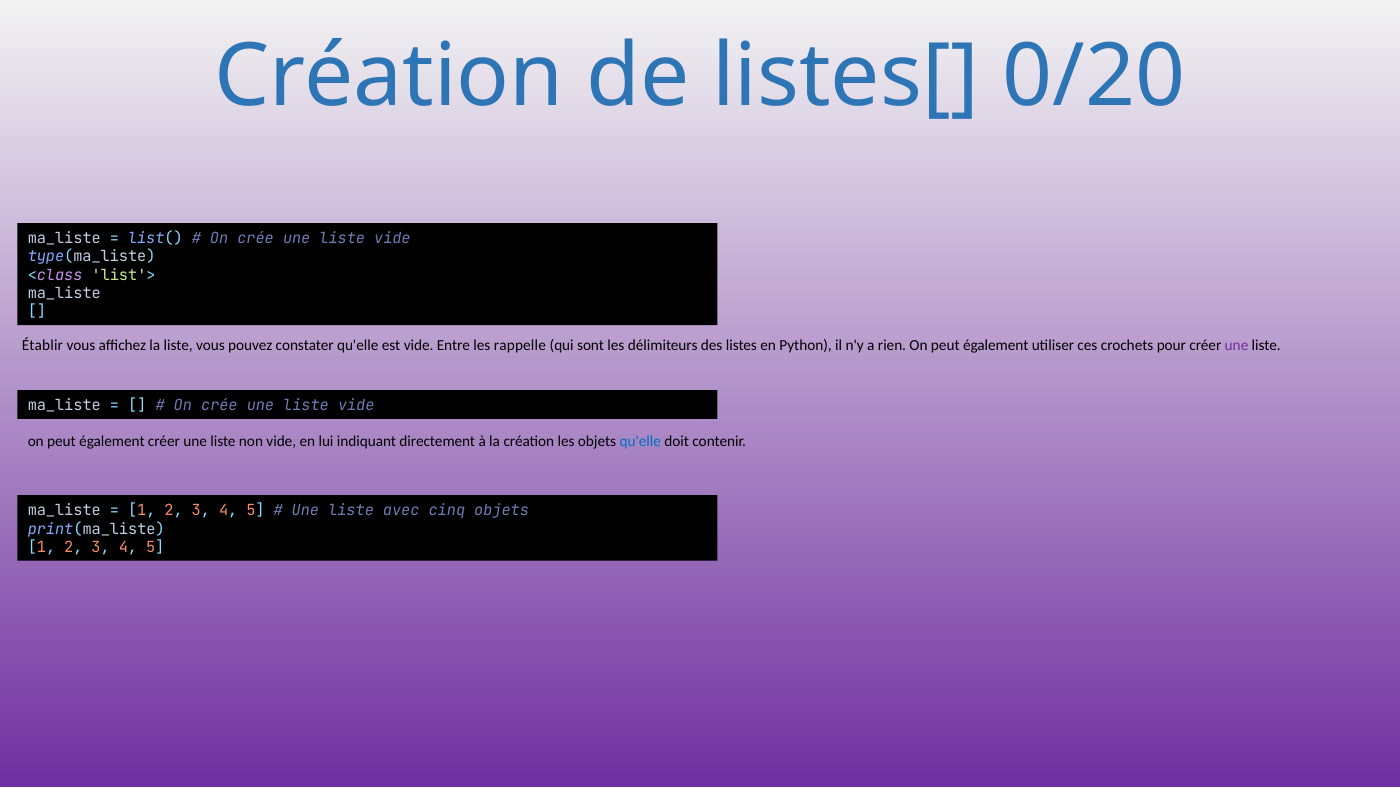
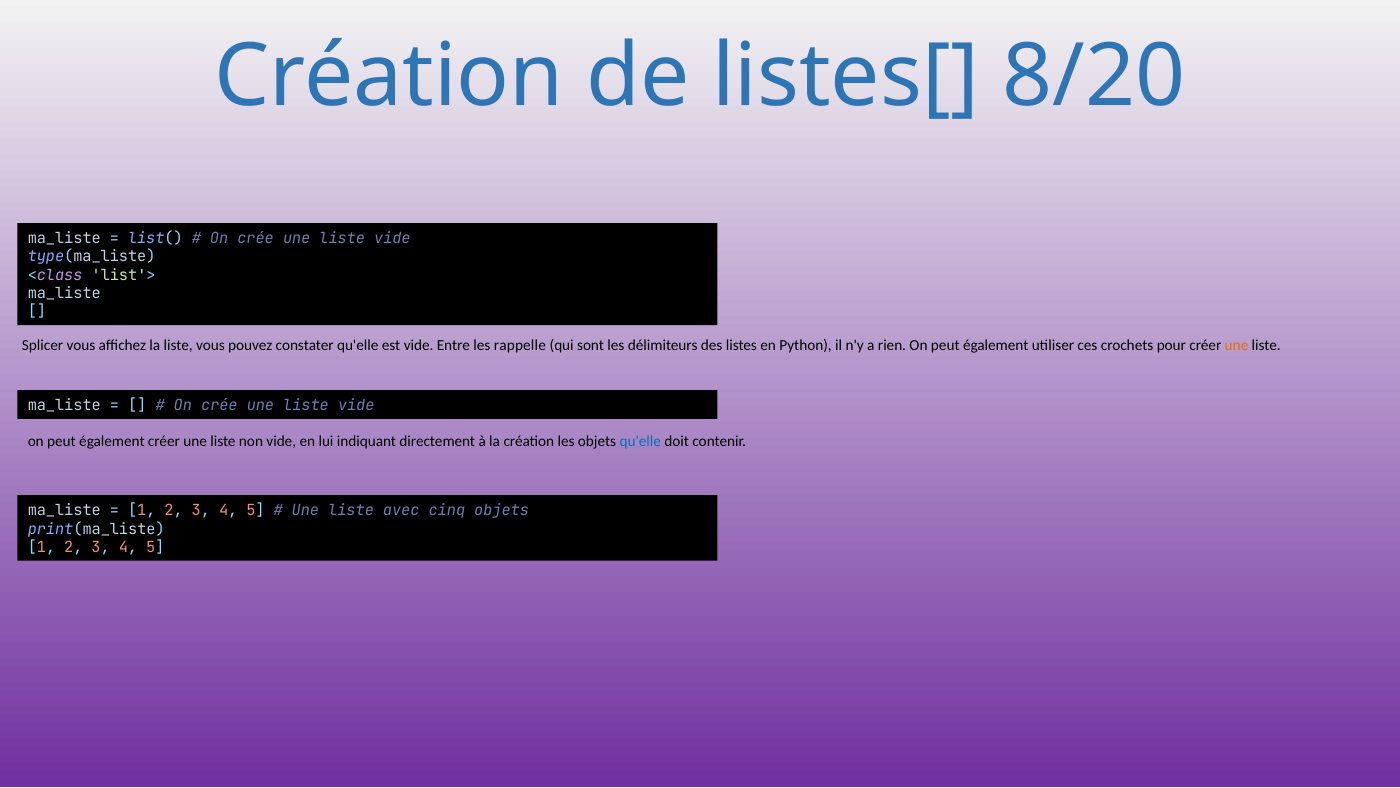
0/20: 0/20 -> 8/20
Établir: Établir -> Splicer
une at (1237, 345) colour: purple -> orange
